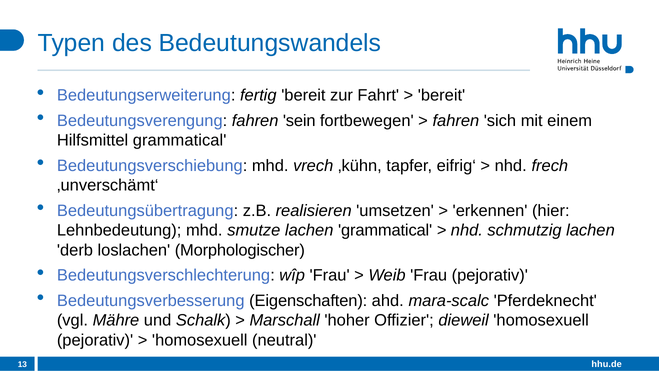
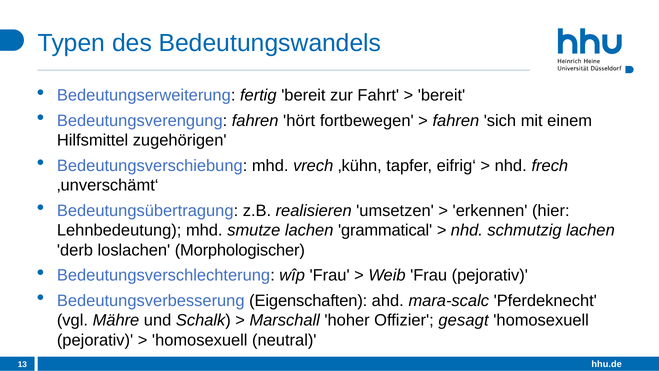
sein: sein -> hört
Hilfsmittel grammatical: grammatical -> zugehörigen
dieweil: dieweil -> gesagt
